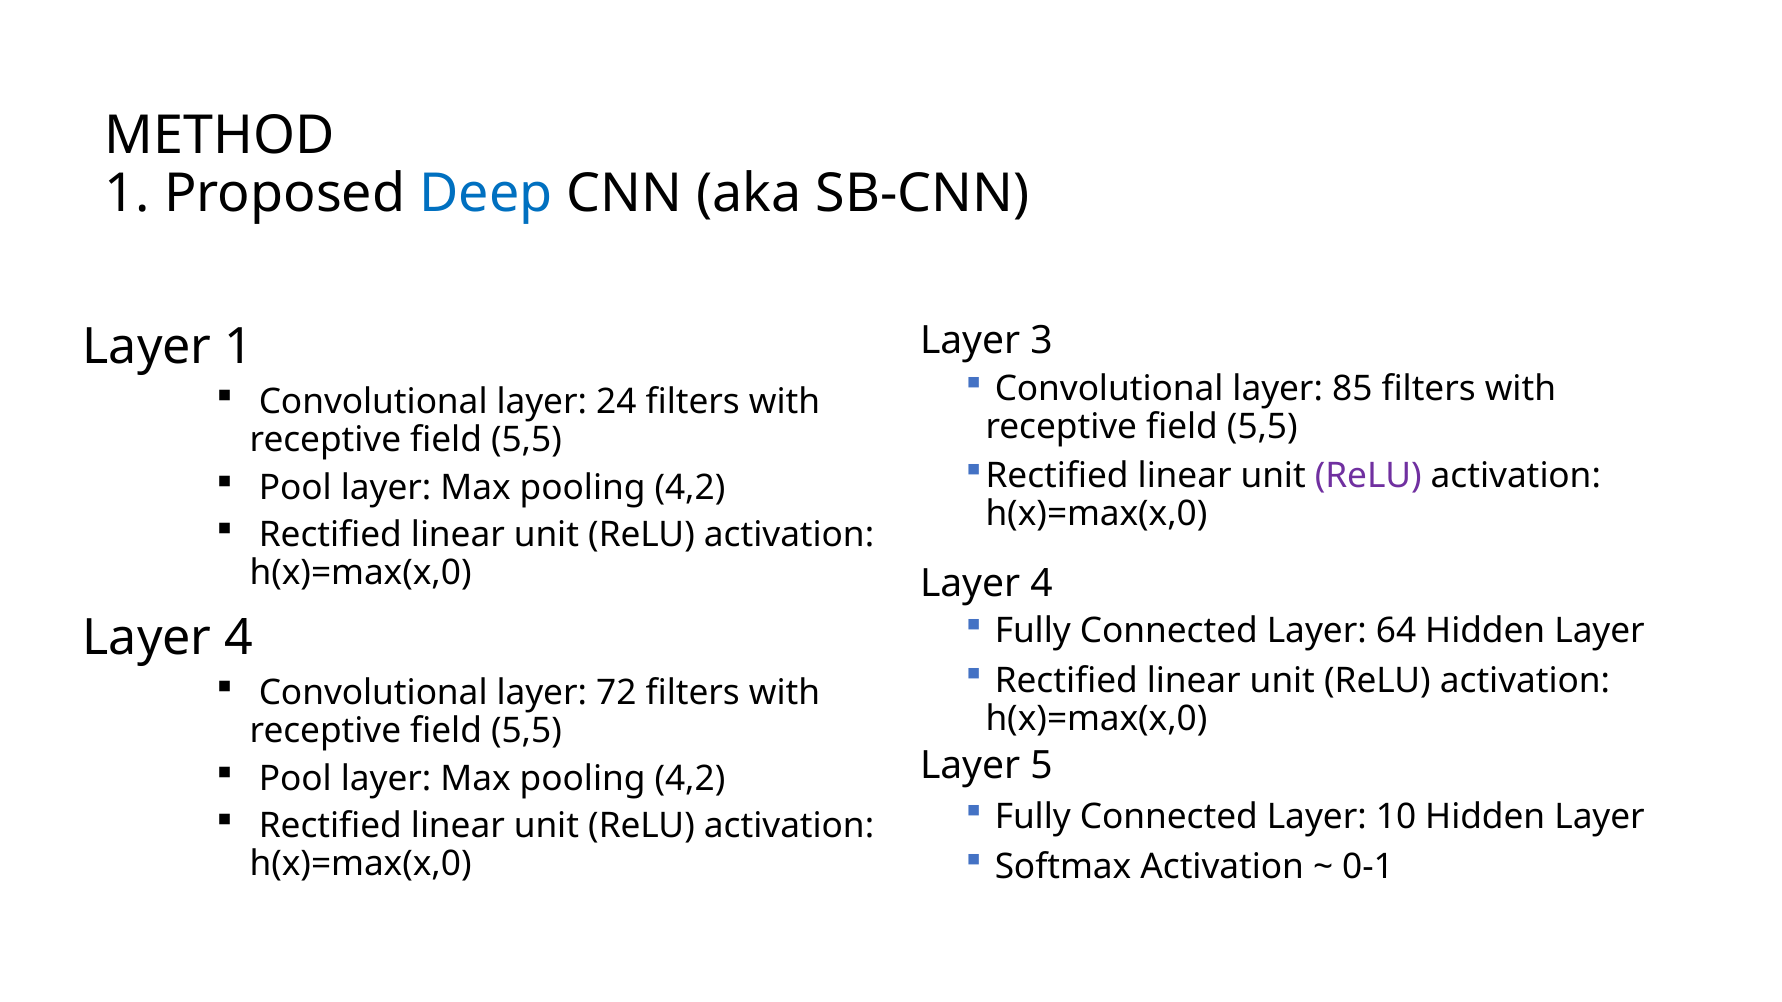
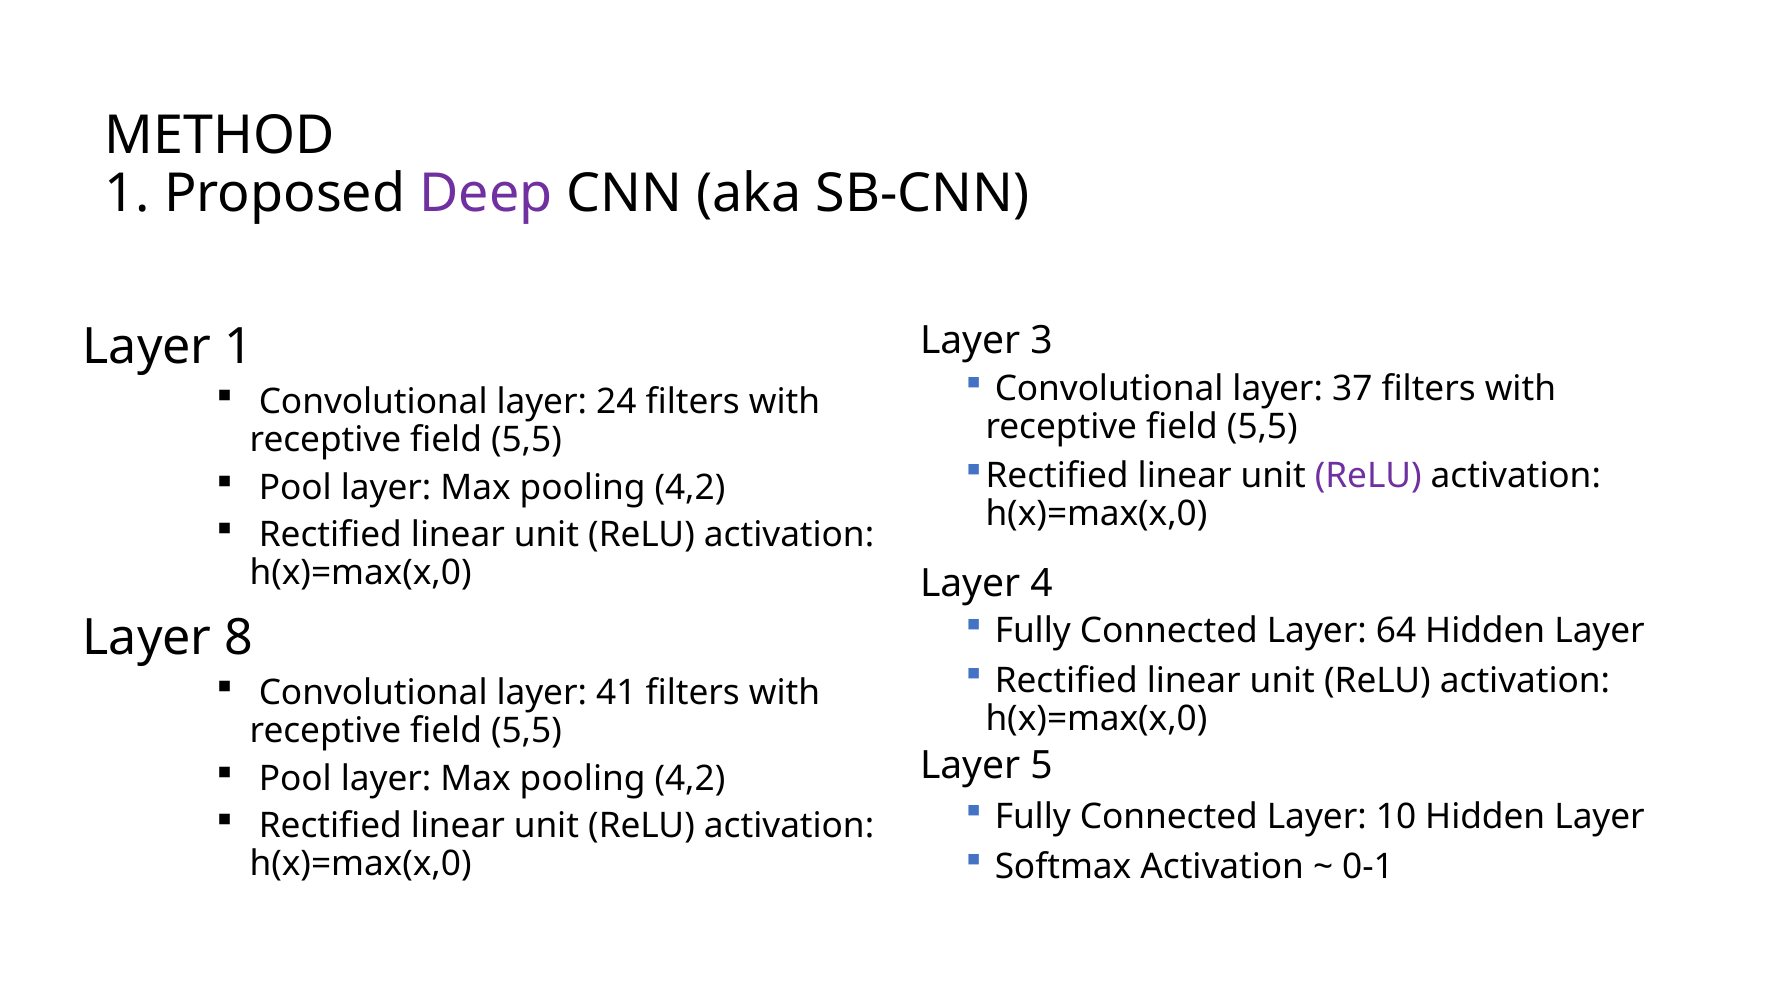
Deep colour: blue -> purple
85: 85 -> 37
4 at (239, 638): 4 -> 8
72: 72 -> 41
